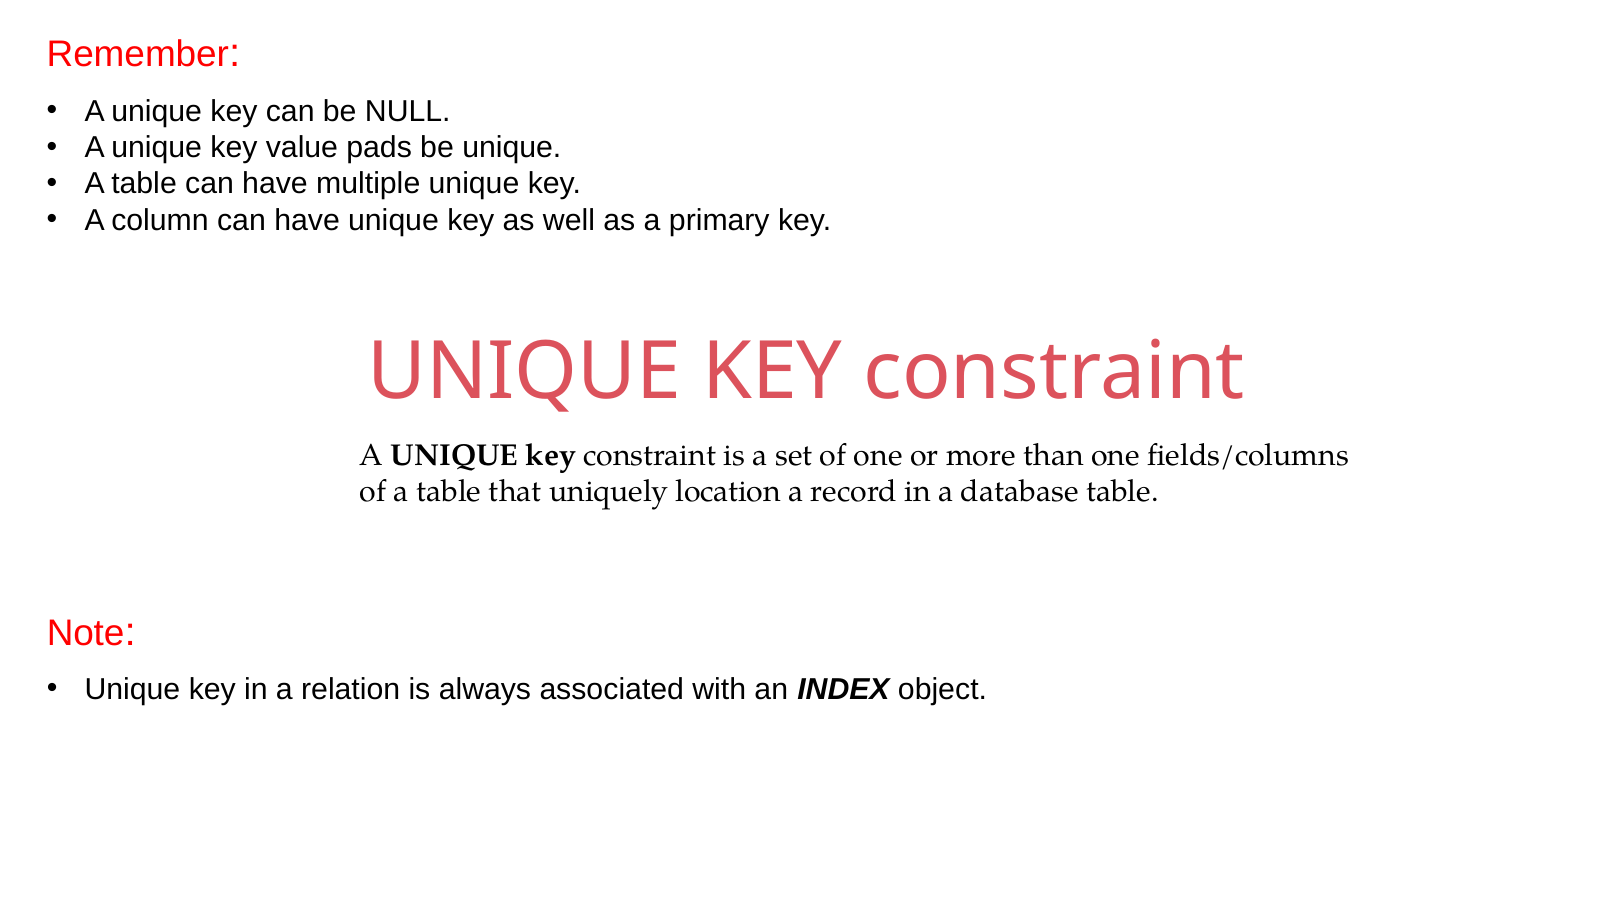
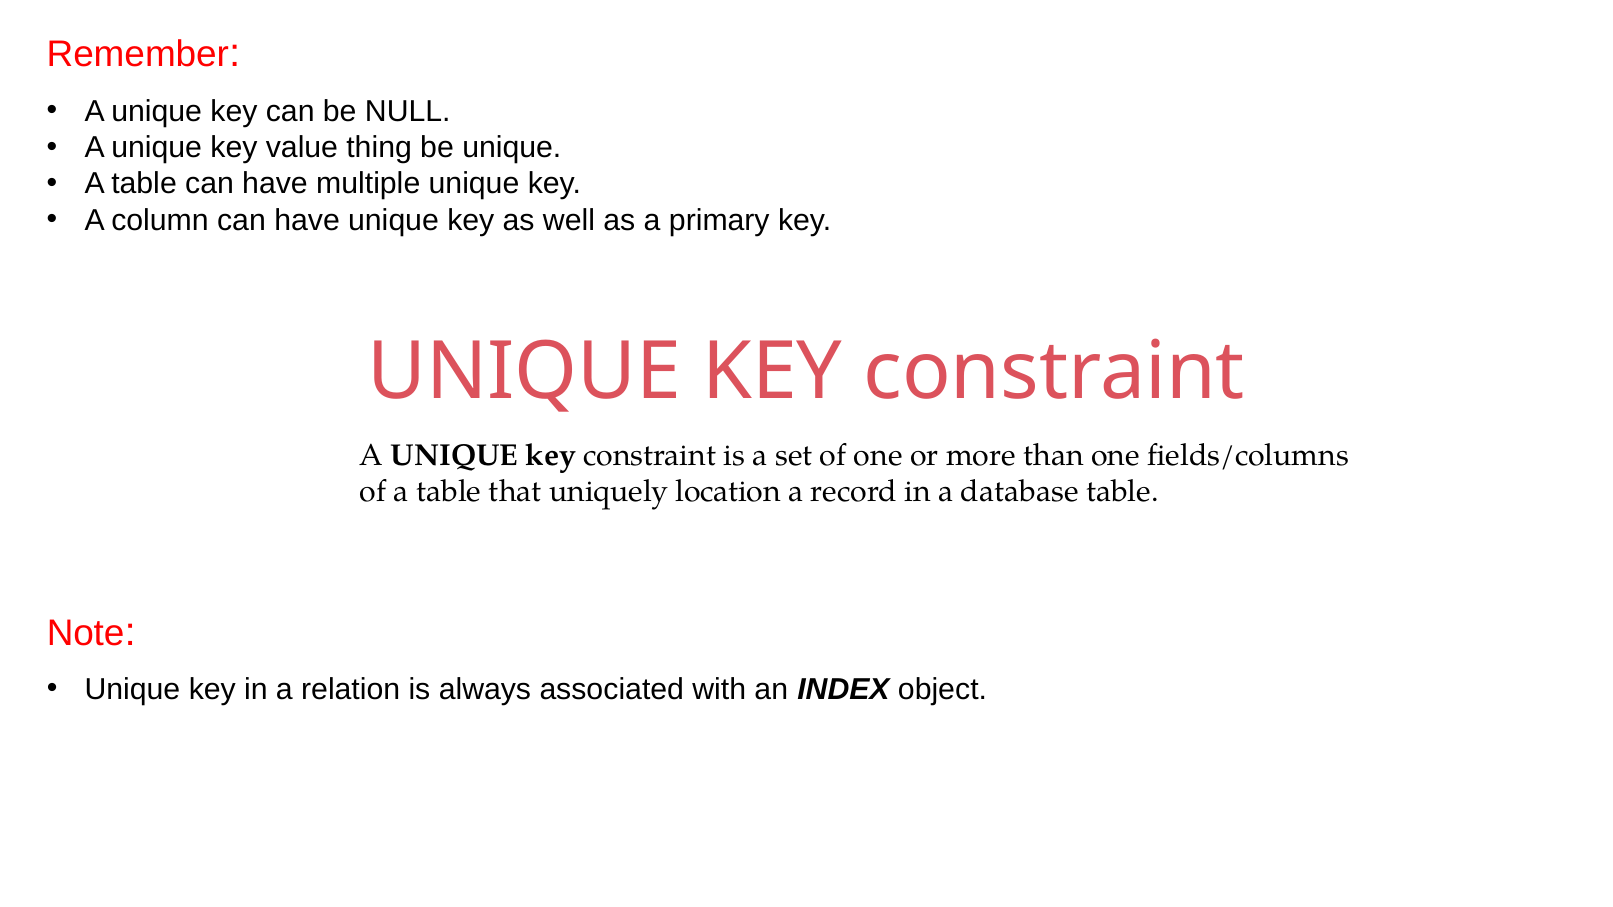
pads: pads -> thing
